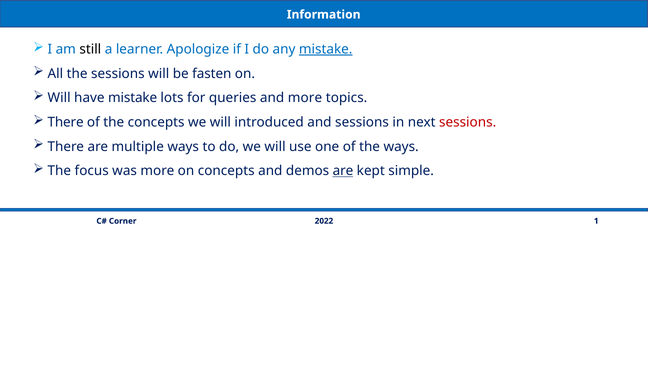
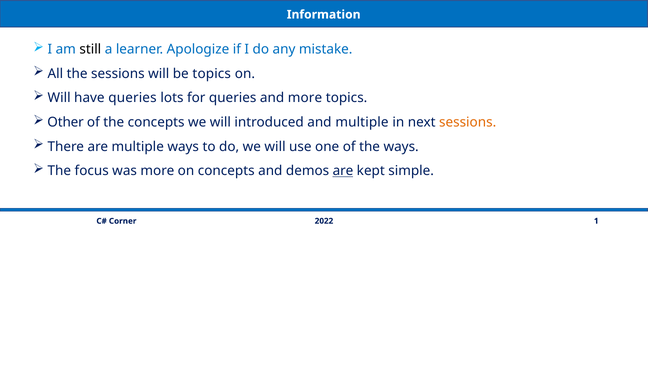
mistake at (326, 49) underline: present -> none
be fasten: fasten -> topics
have mistake: mistake -> queries
There at (66, 122): There -> Other
and sessions: sessions -> multiple
sessions at (468, 122) colour: red -> orange
